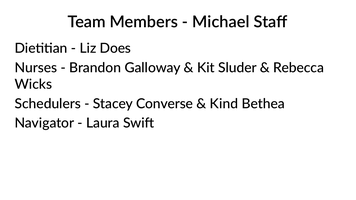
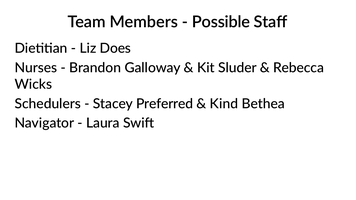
Michael: Michael -> Possible
Converse: Converse -> Preferred
